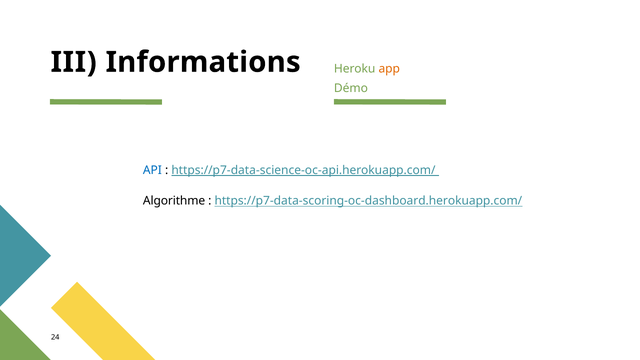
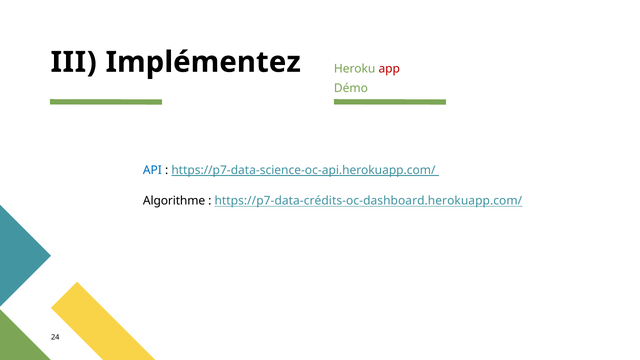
Informations: Informations -> Implémentez
app colour: orange -> red
https://p7-data-scoring-oc-dashboard.herokuapp.com/: https://p7-data-scoring-oc-dashboard.herokuapp.com/ -> https://p7-data-crédits-oc-dashboard.herokuapp.com/
